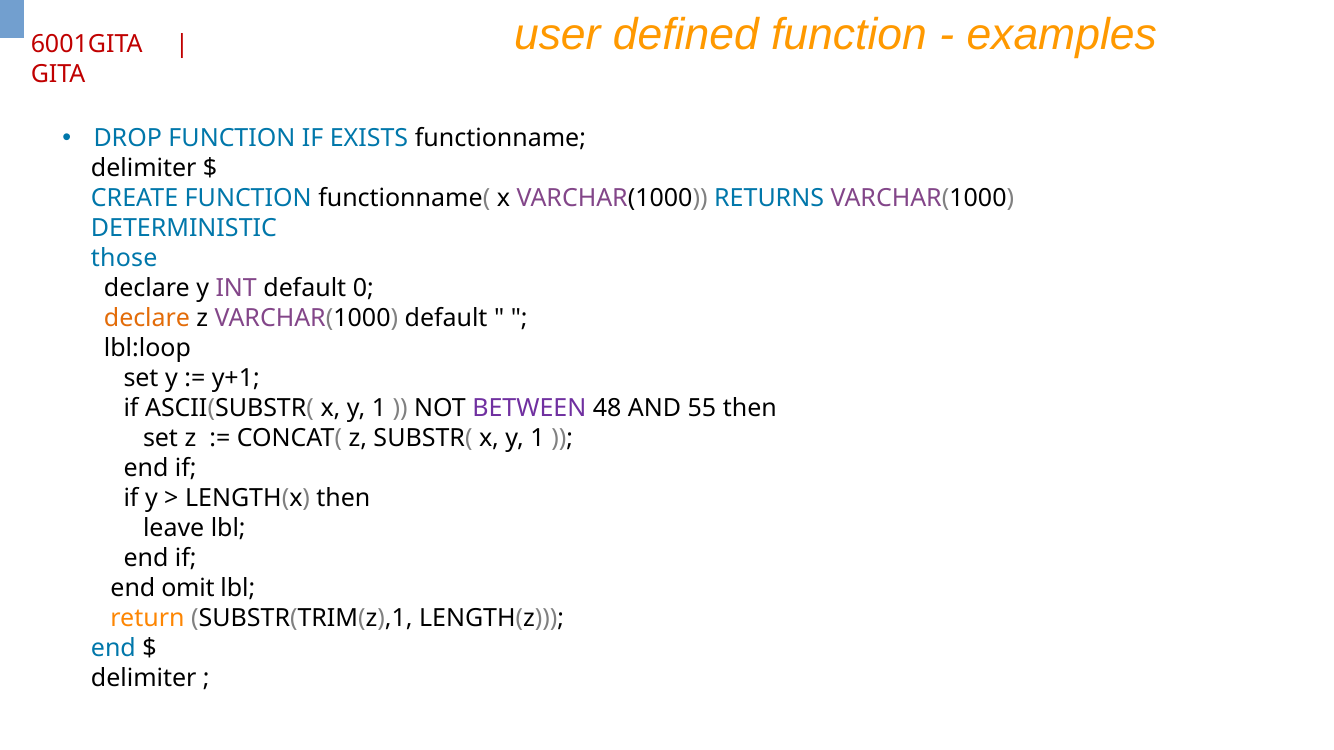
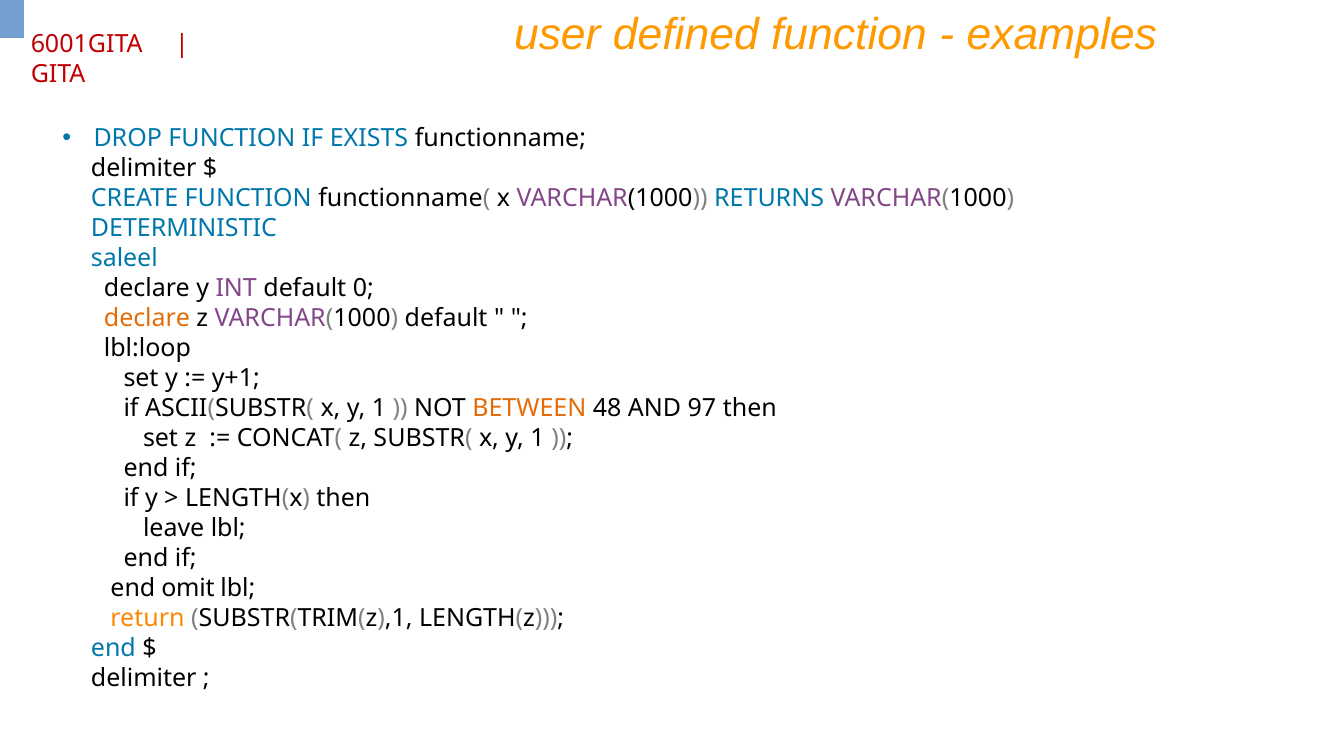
those: those -> saleel
BETWEEN colour: purple -> orange
55: 55 -> 97
